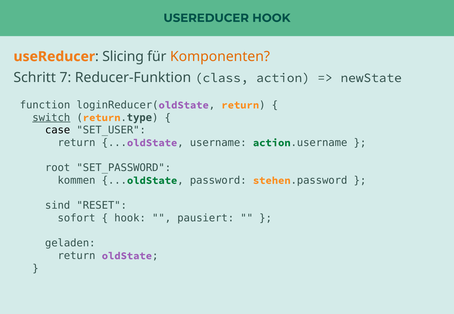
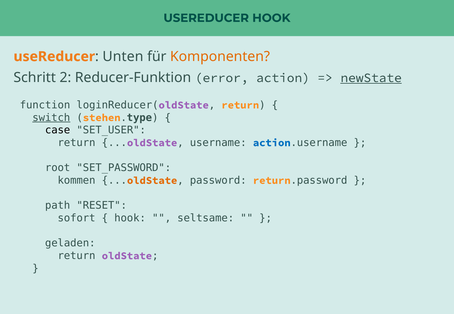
Slicing: Slicing -> Unten
7: 7 -> 2
class: class -> error
newState underline: none -> present
return at (102, 118): return -> stehen
action at (272, 143) colour: green -> blue
oldState at (152, 181) colour: green -> orange
password stehen: stehen -> return
sind: sind -> path
pausiert: pausiert -> seltsame
